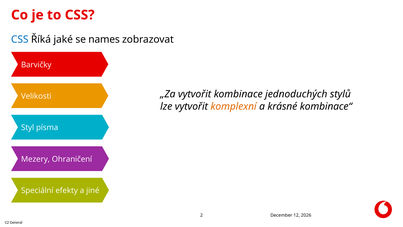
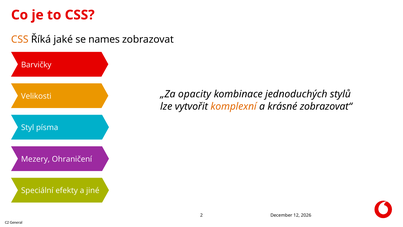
CSS at (20, 39) colour: blue -> orange
„Za vytvořit: vytvořit -> opacity
kombinace“: kombinace“ -> zobrazovat“
